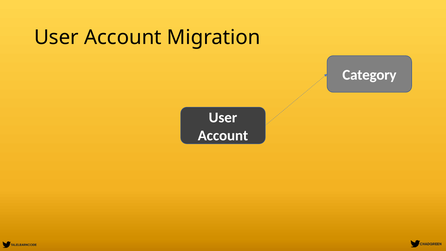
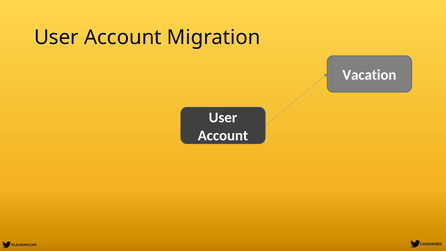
Category: Category -> Vacation
